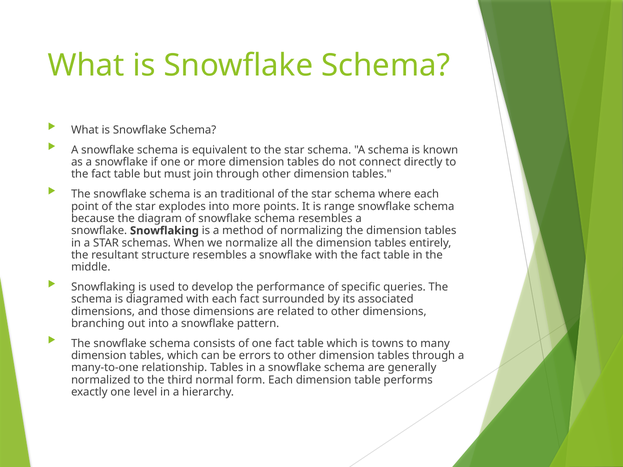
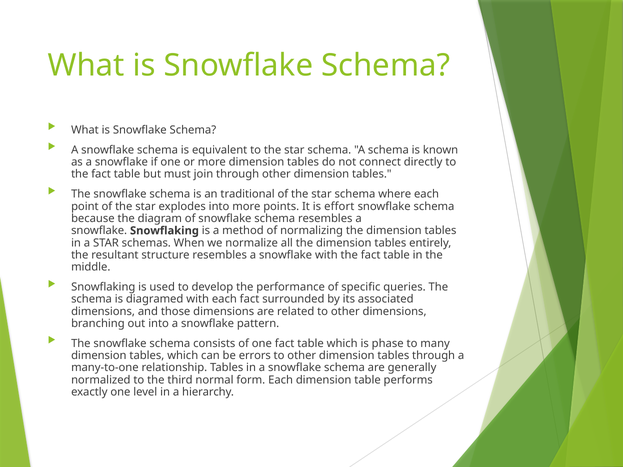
range: range -> effort
towns: towns -> phase
